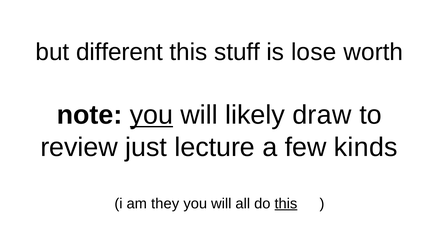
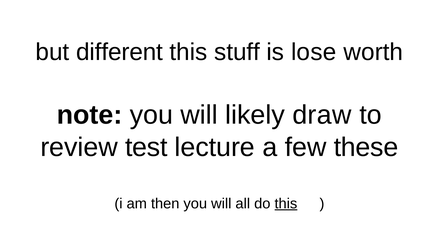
you at (152, 115) underline: present -> none
just: just -> test
kinds: kinds -> these
they: they -> then
